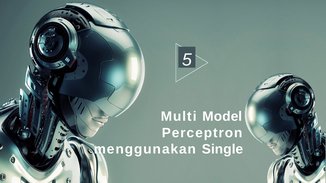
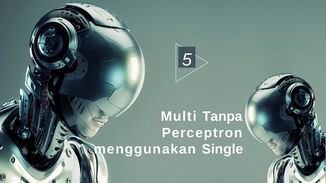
Model: Model -> Tanpa
